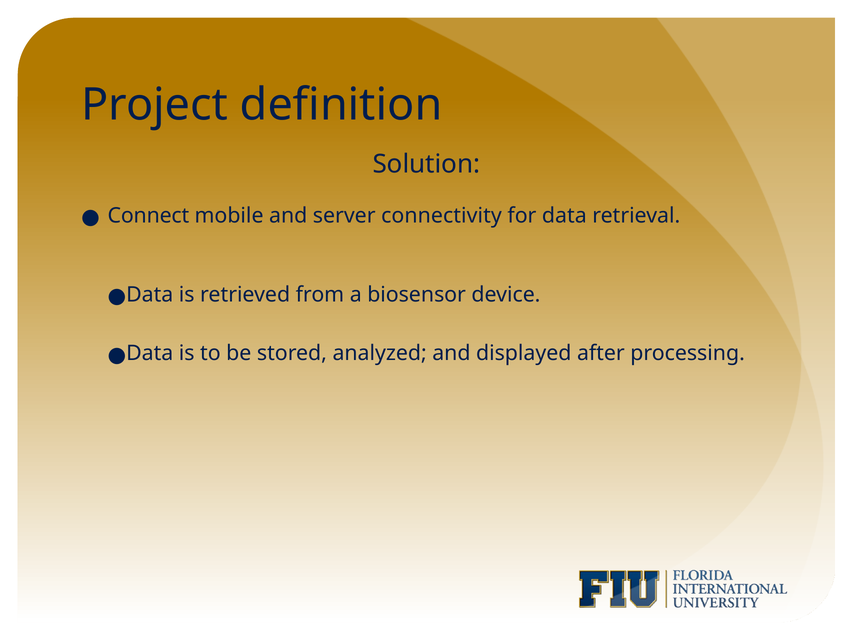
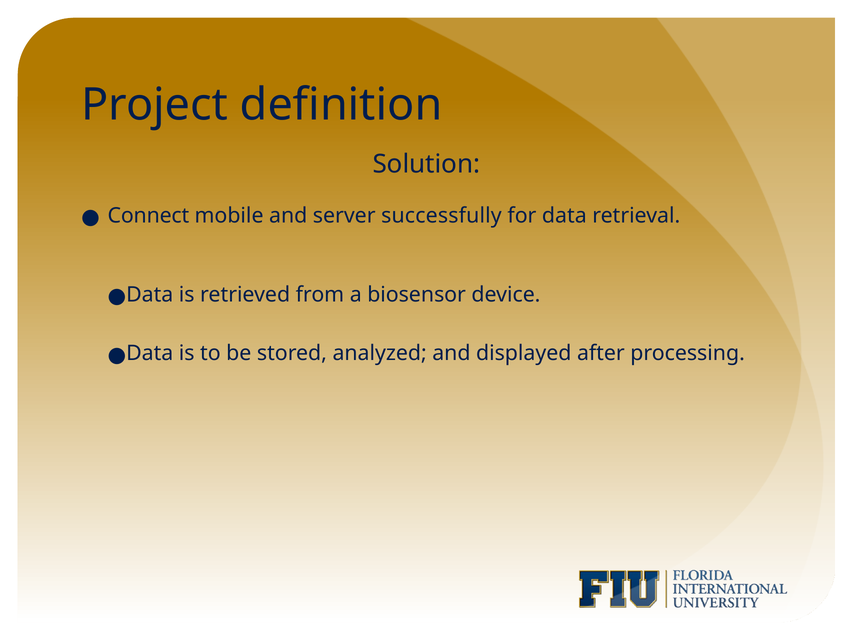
connectivity: connectivity -> successfully
